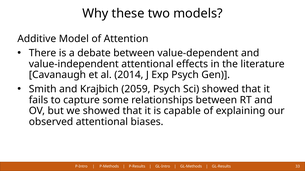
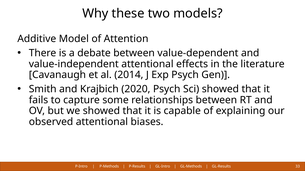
2059: 2059 -> 2020
